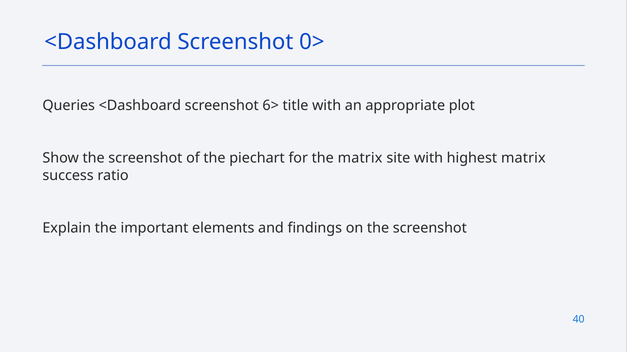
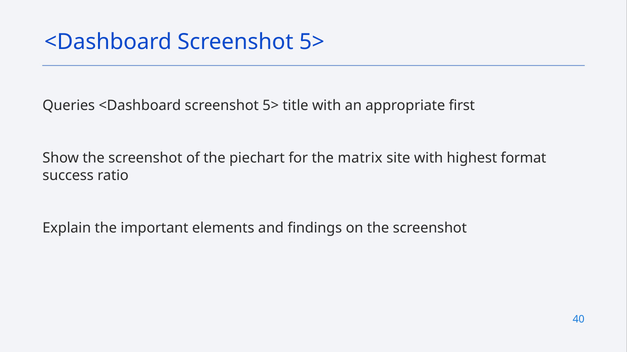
0> at (312, 42): 0> -> 5>
6> at (271, 106): 6> -> 5>
plot: plot -> first
highest matrix: matrix -> format
